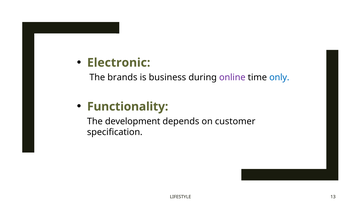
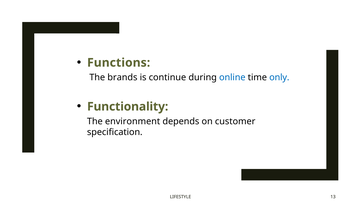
Electronic: Electronic -> Functions
business: business -> continue
online colour: purple -> blue
development: development -> environment
